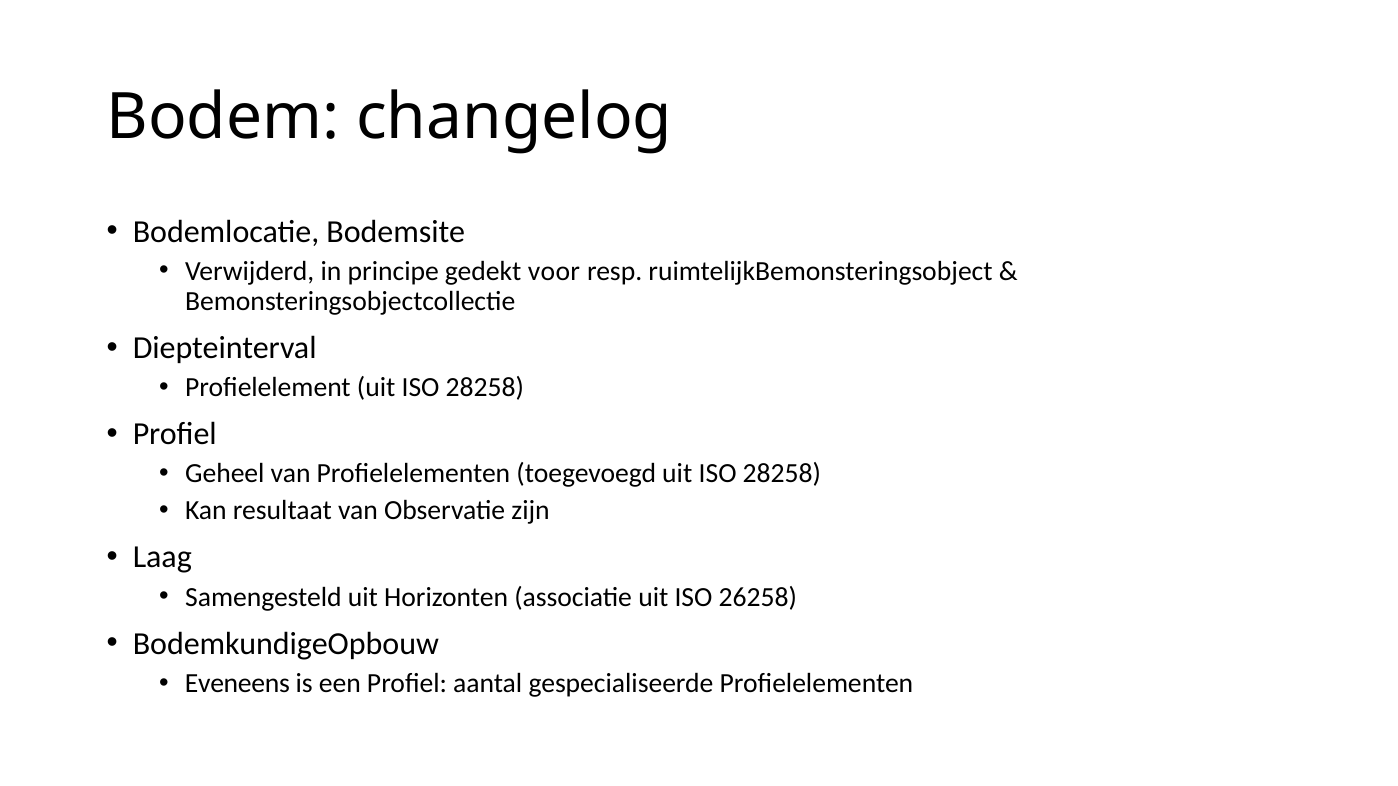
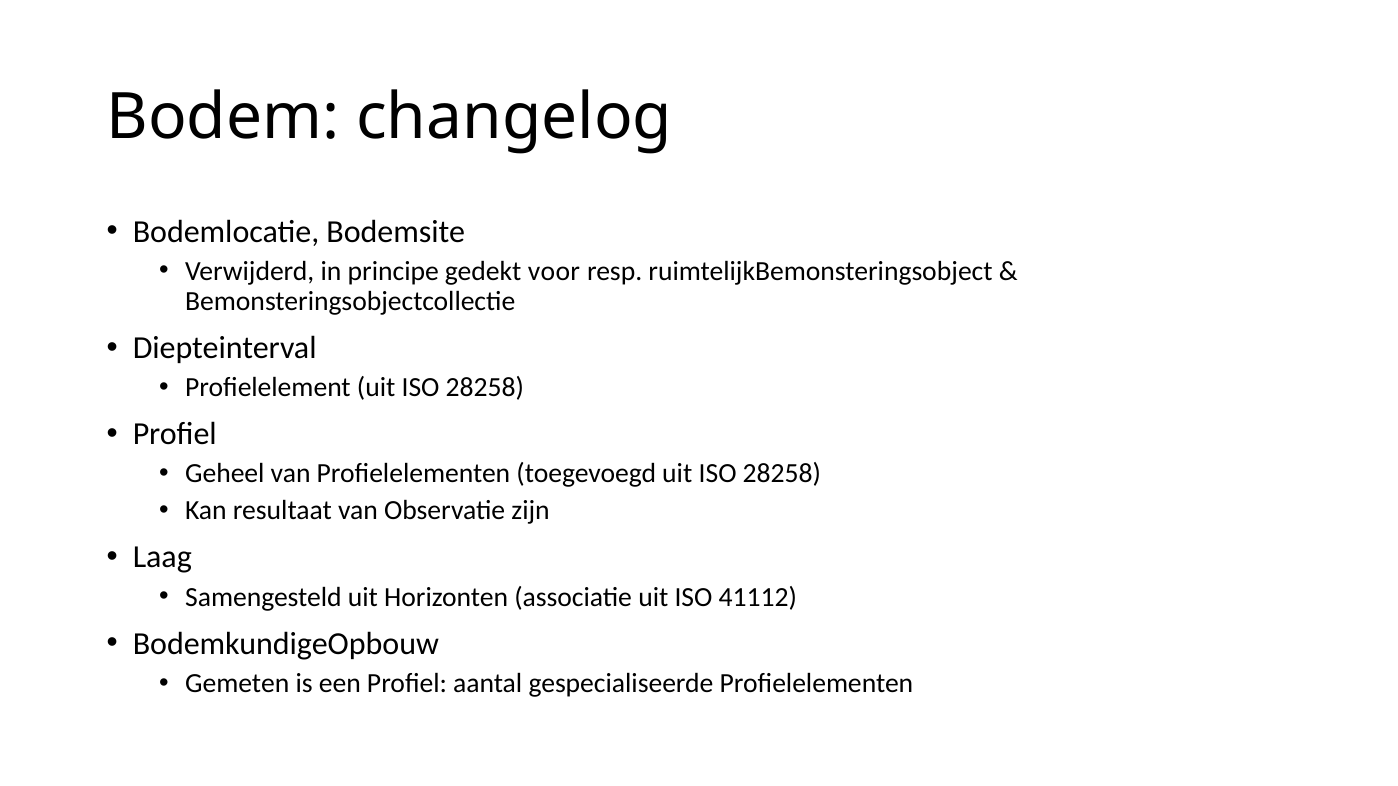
26258: 26258 -> 41112
Eveneens: Eveneens -> Gemeten
